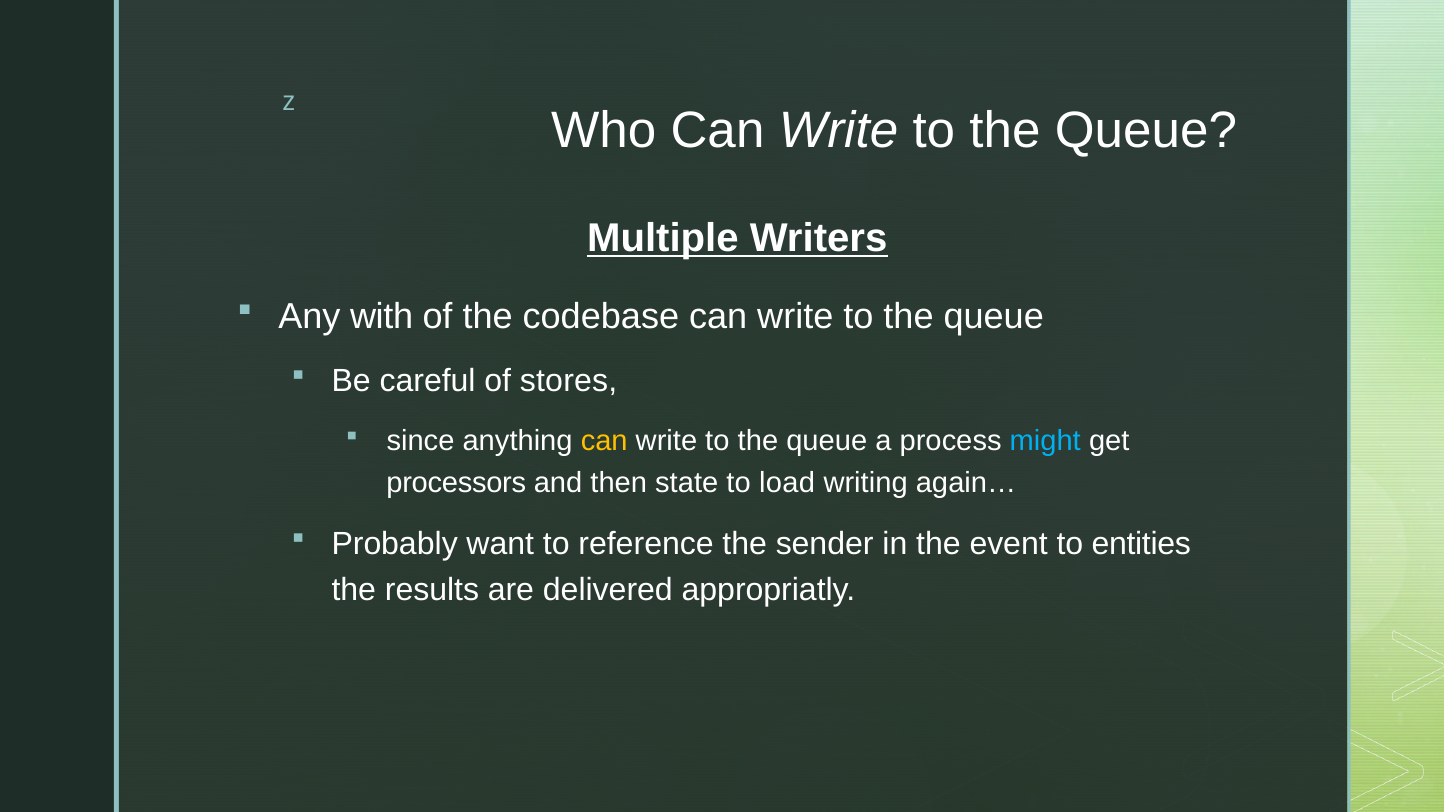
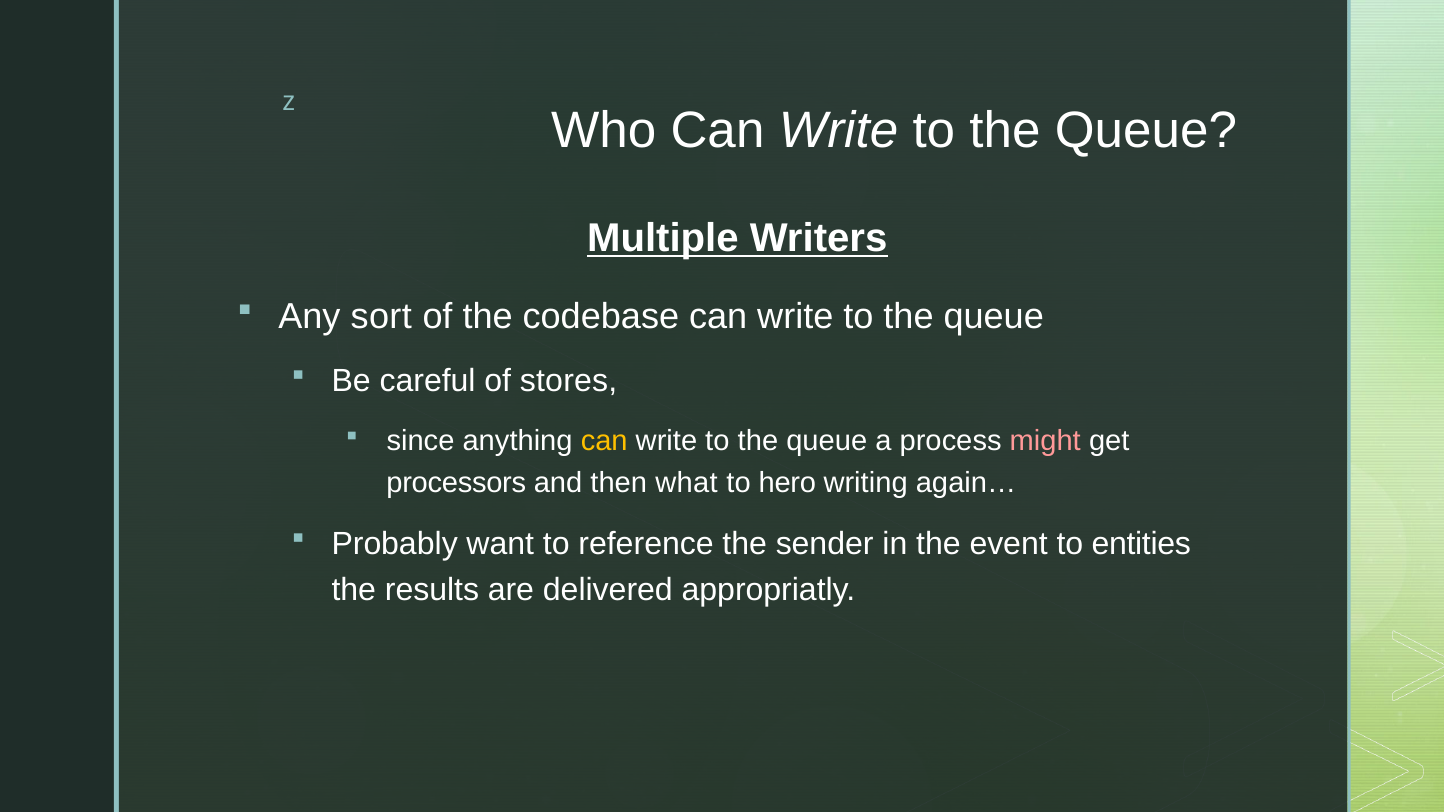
with: with -> sort
might colour: light blue -> pink
state: state -> what
load: load -> hero
